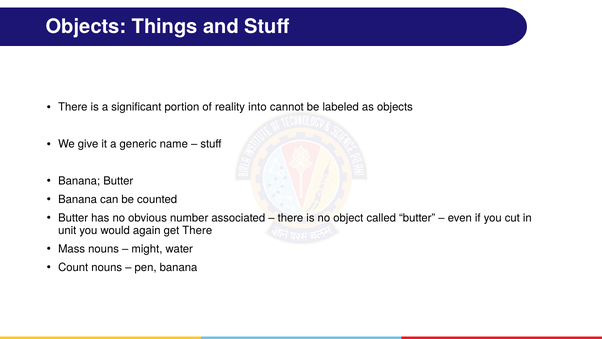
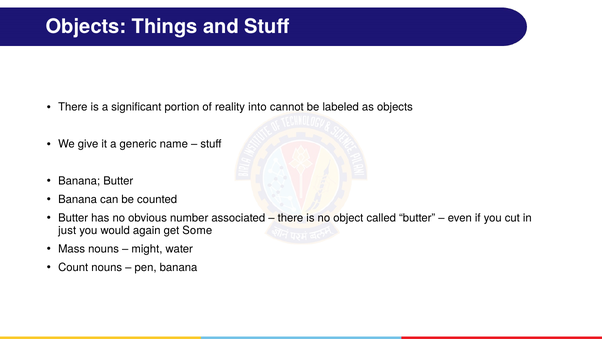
unit: unit -> just
get There: There -> Some
